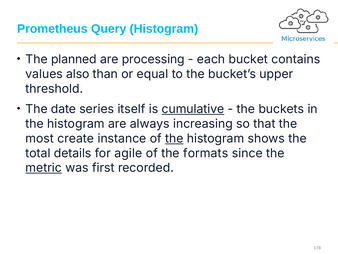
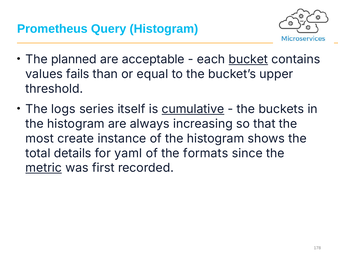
processing: processing -> acceptable
bucket underline: none -> present
also: also -> fails
date: date -> logs
the at (174, 138) underline: present -> none
agile: agile -> yaml
